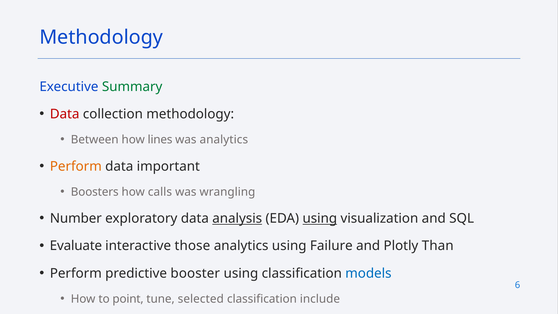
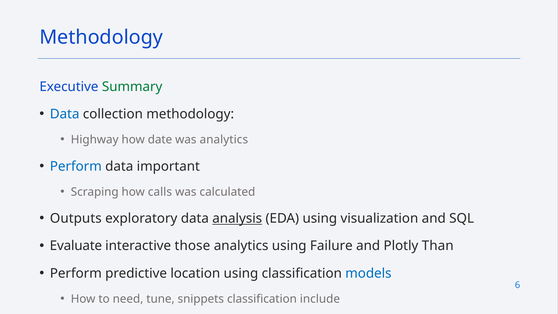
Data at (65, 114) colour: red -> blue
Between: Between -> Highway
lines: lines -> date
Perform at (76, 166) colour: orange -> blue
Boosters: Boosters -> Scraping
wrangling: wrangling -> calculated
Number: Number -> Outputs
using at (320, 218) underline: present -> none
booster: booster -> location
point: point -> need
selected: selected -> snippets
